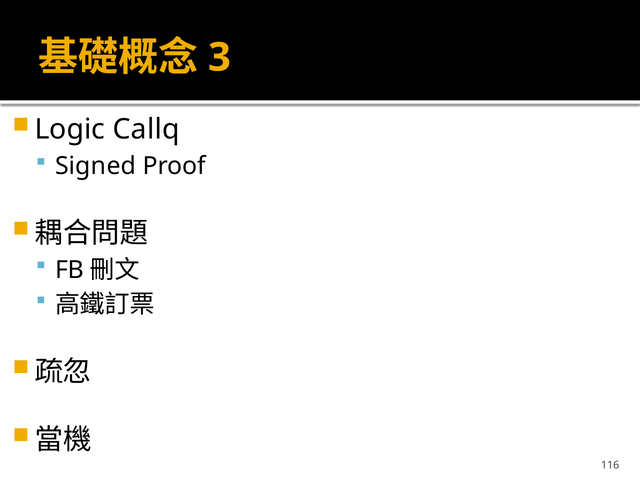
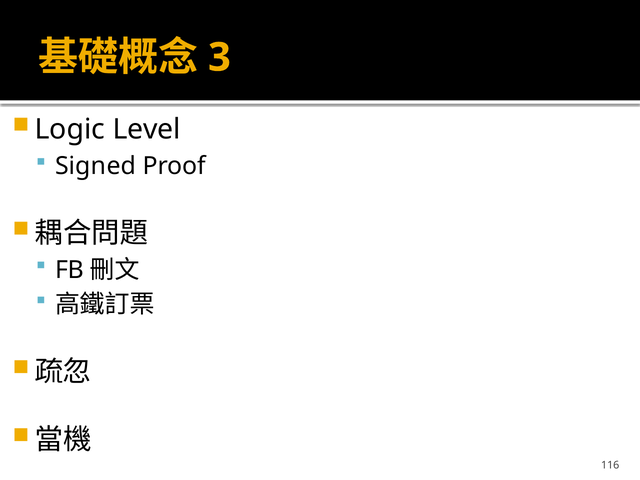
Callq: Callq -> Level
